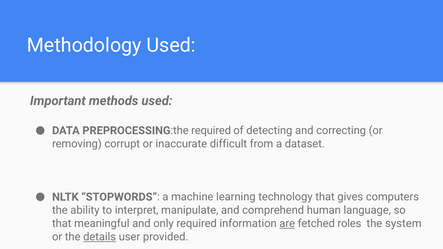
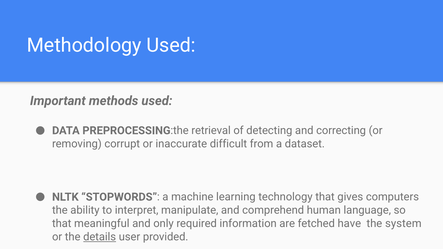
PREPROCESSING:the required: required -> retrieval
are underline: present -> none
roles: roles -> have
